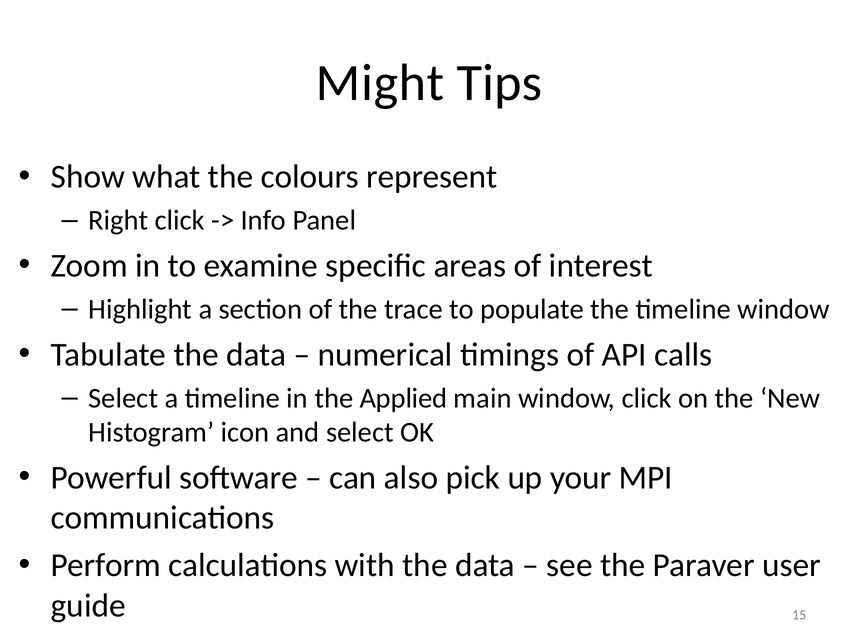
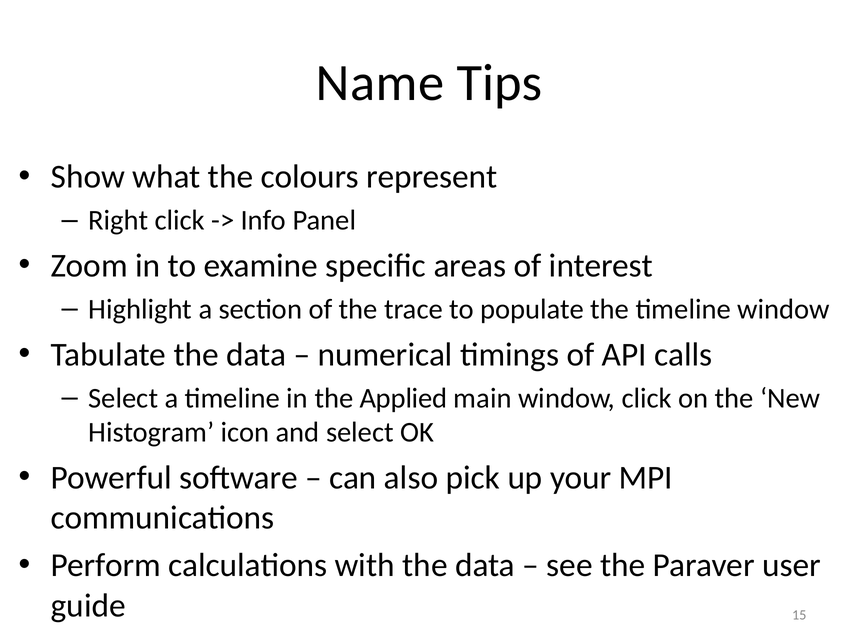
Might: Might -> Name
